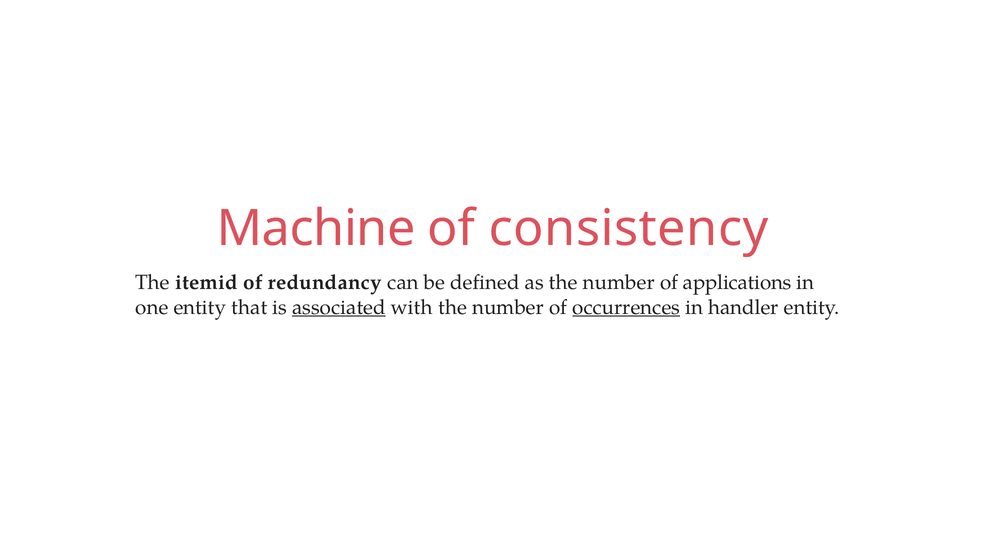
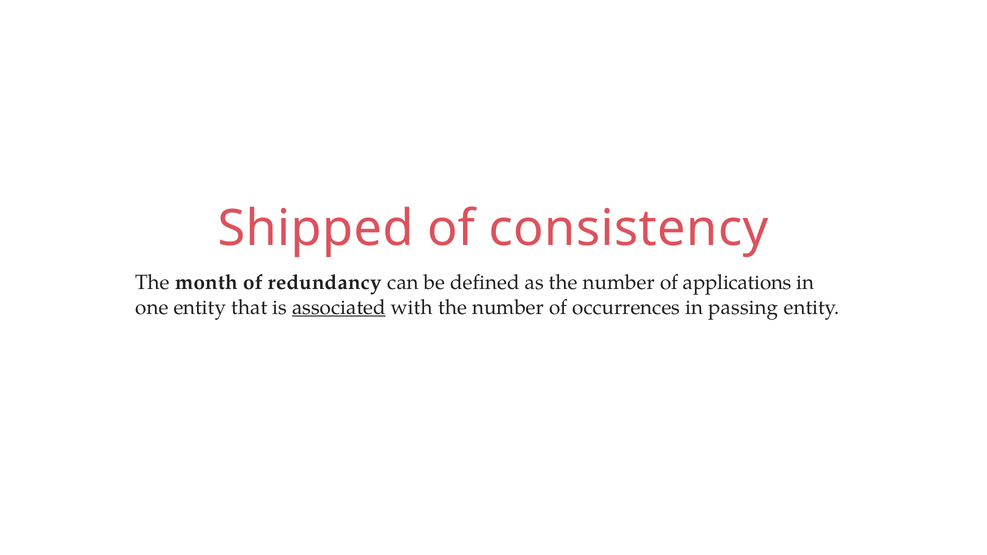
Machine: Machine -> Shipped
itemid: itemid -> month
occurrences underline: present -> none
handler: handler -> passing
